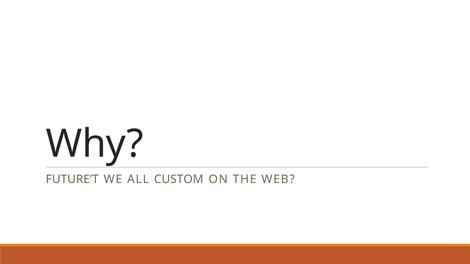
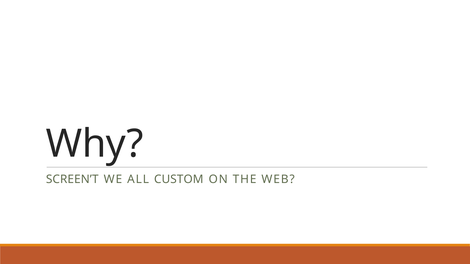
FUTURE’T: FUTURE’T -> SCREEN’T
